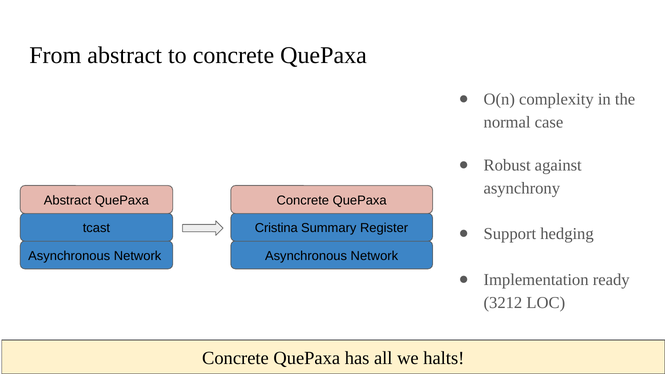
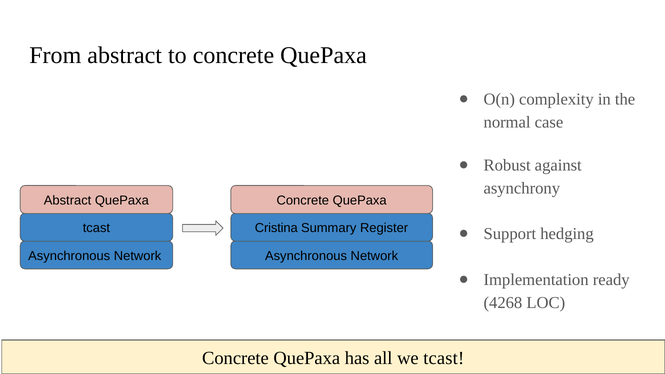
3212: 3212 -> 4268
we halts: halts -> tcast
